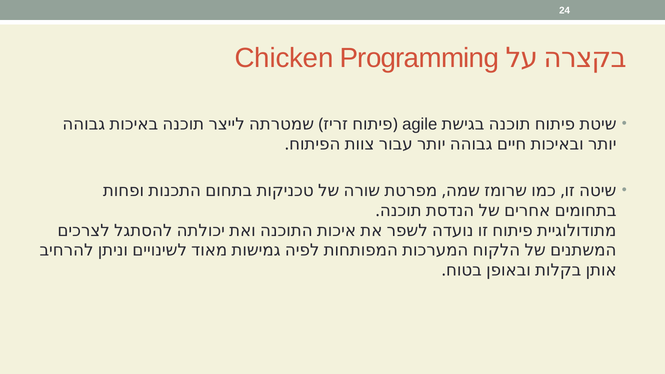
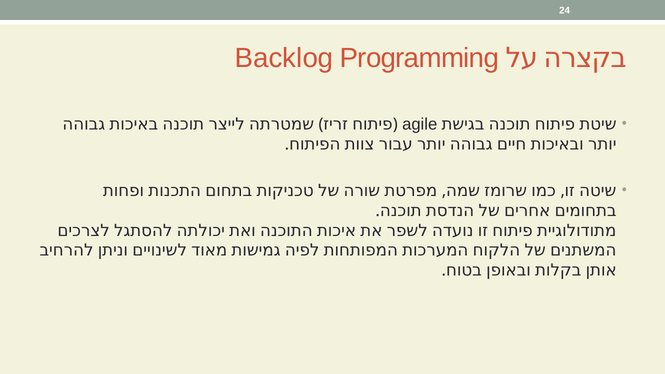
Chicken: Chicken -> Backlog
